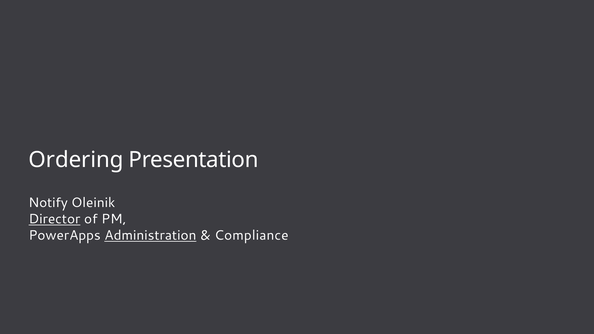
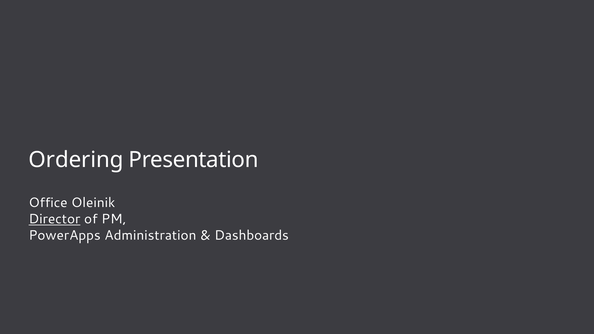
Notify: Notify -> Office
Administration underline: present -> none
Compliance: Compliance -> Dashboards
